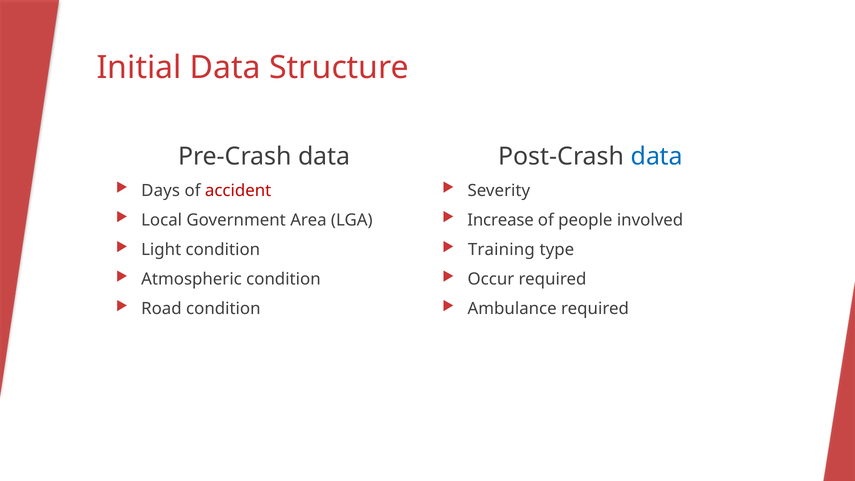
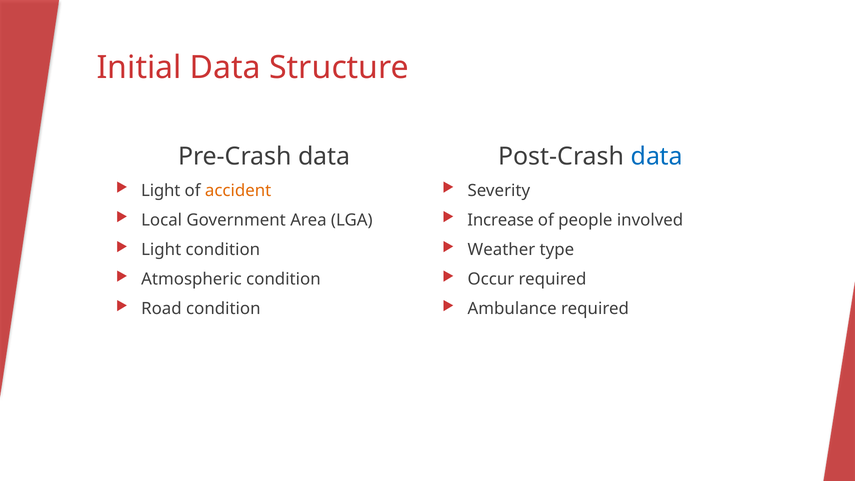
Days at (161, 190): Days -> Light
accident colour: red -> orange
Training: Training -> Weather
